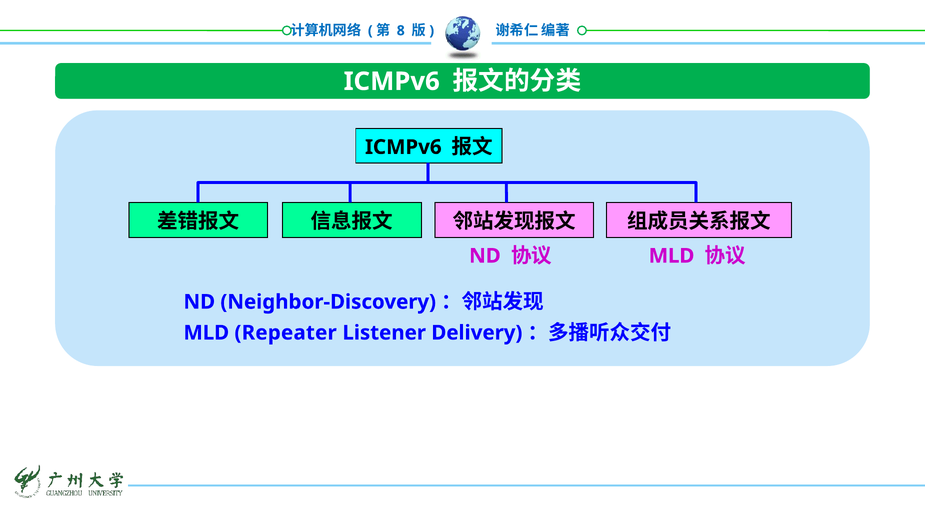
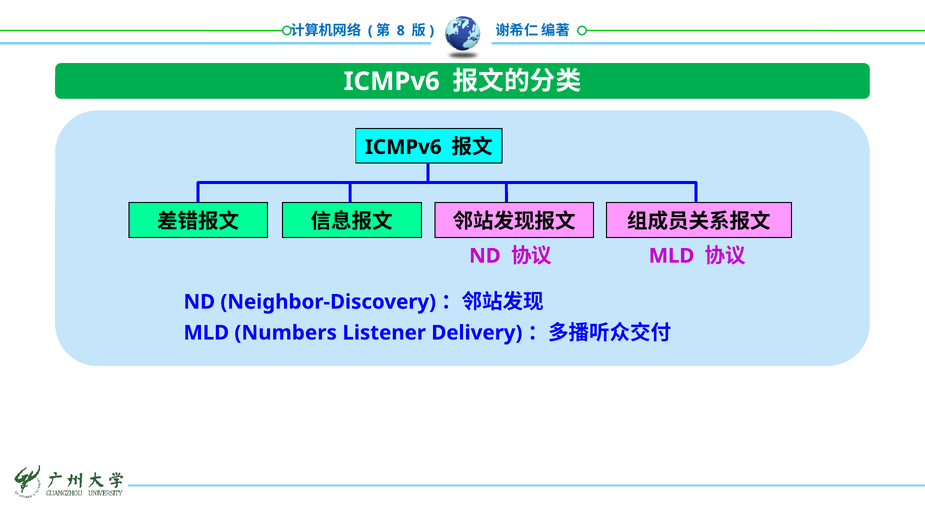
Repeater: Repeater -> Numbers
